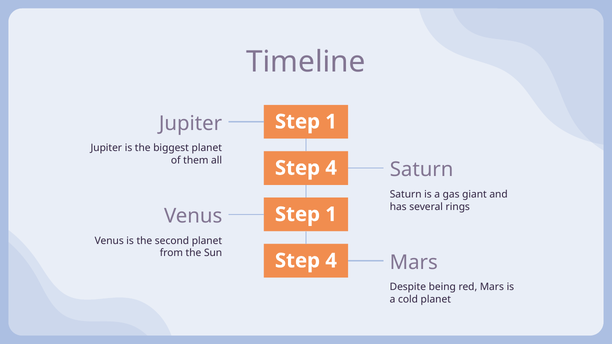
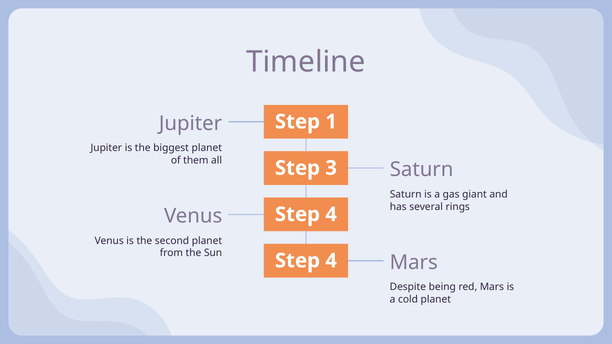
4 at (331, 168): 4 -> 3
1 at (331, 215): 1 -> 4
